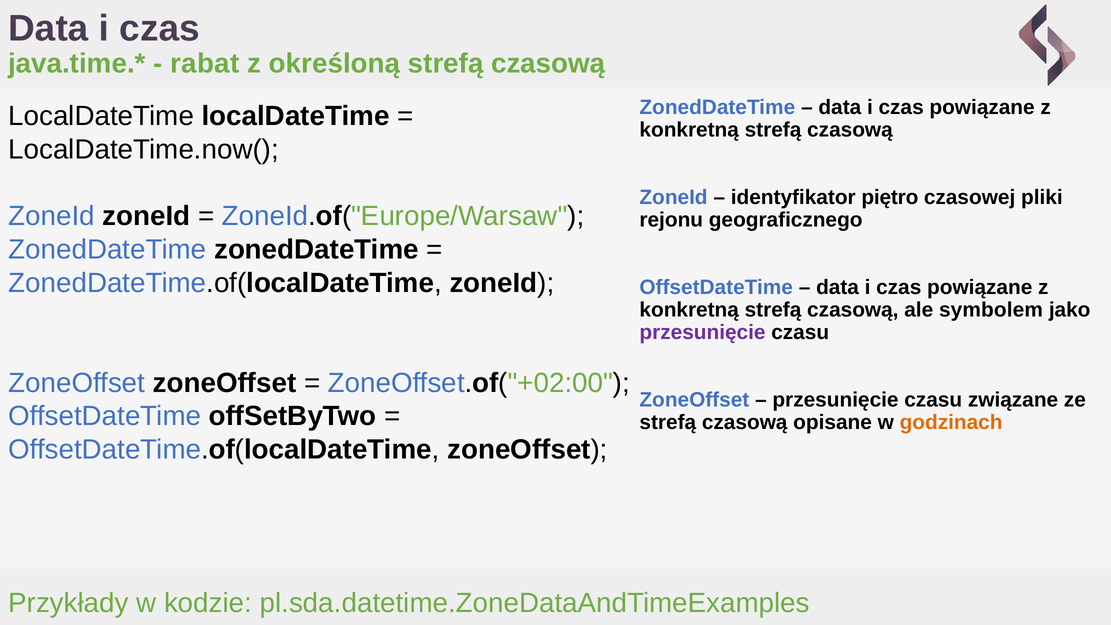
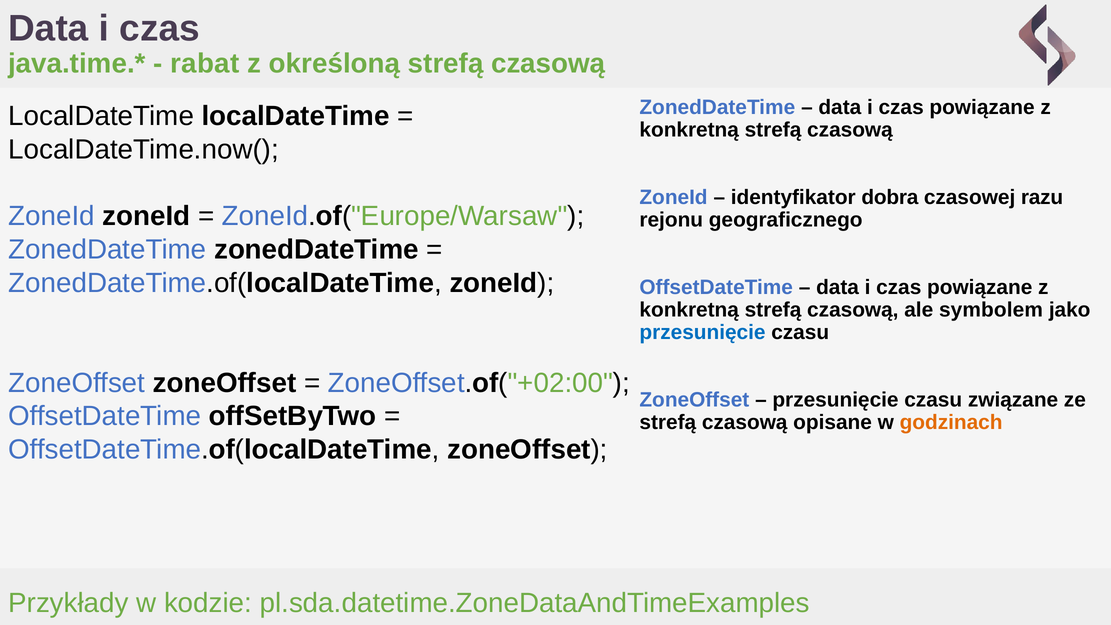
piętro: piętro -> dobra
pliki: pliki -> razu
przesunięcie at (703, 332) colour: purple -> blue
